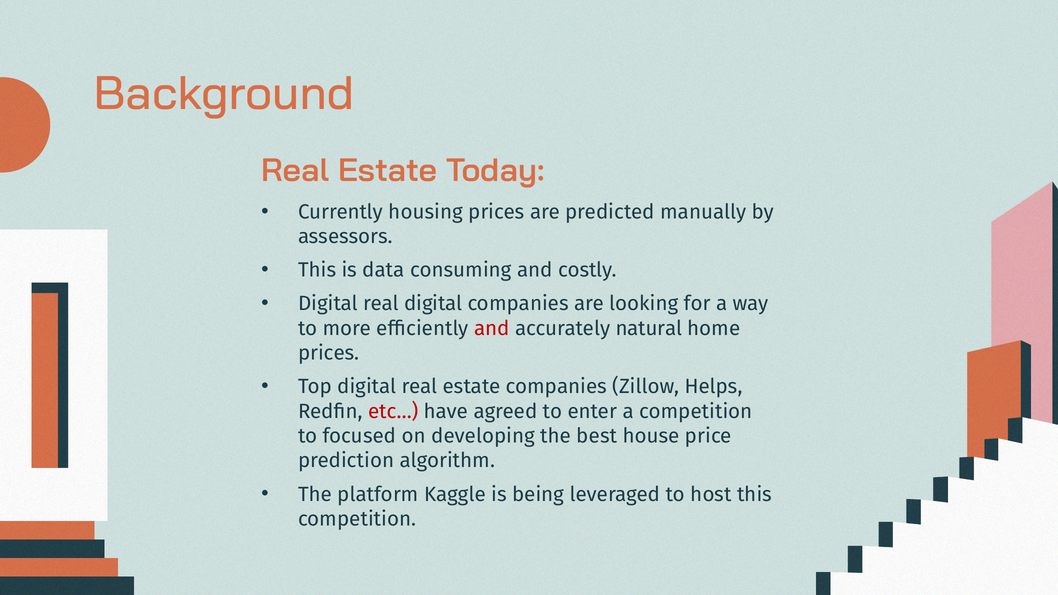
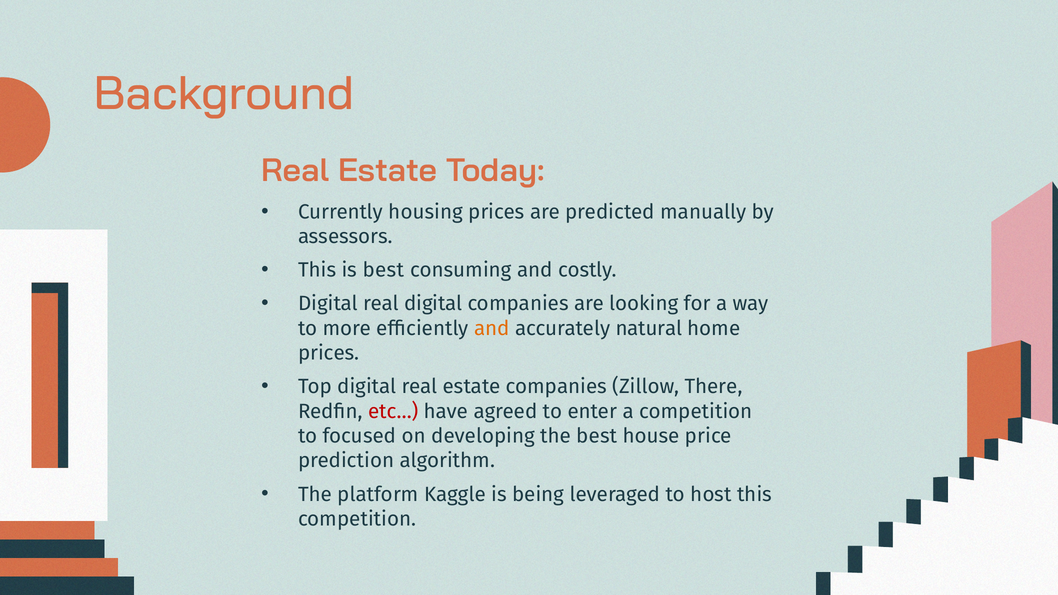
is data: data -> best
and at (492, 328) colour: red -> orange
Helps: Helps -> There
